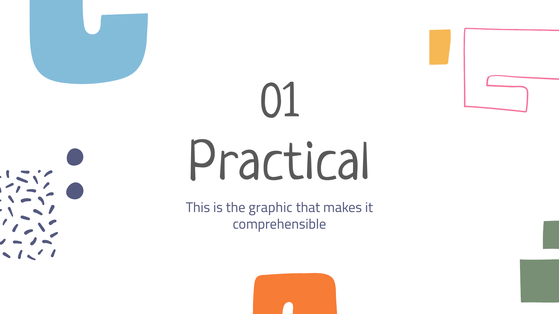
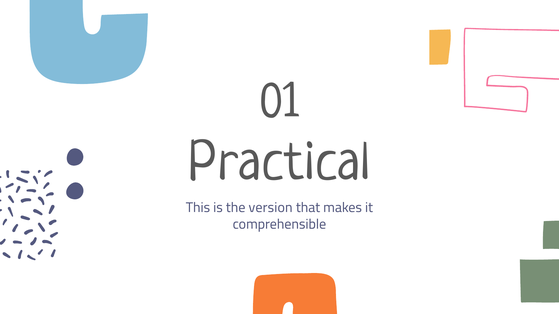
graphic: graphic -> version
